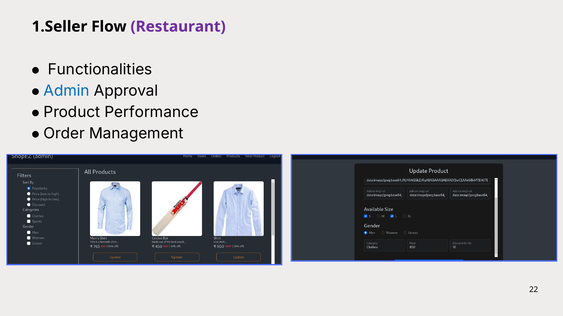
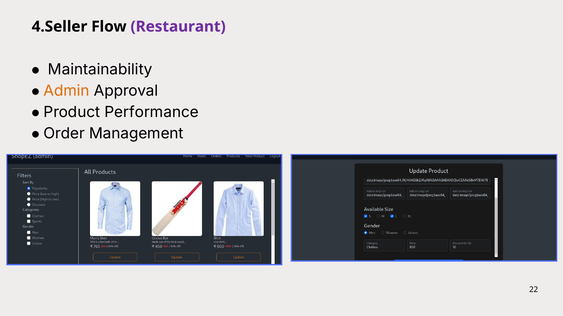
1.Seller: 1.Seller -> 4.Seller
Functionalities: Functionalities -> Maintainability
Admin colour: blue -> orange
